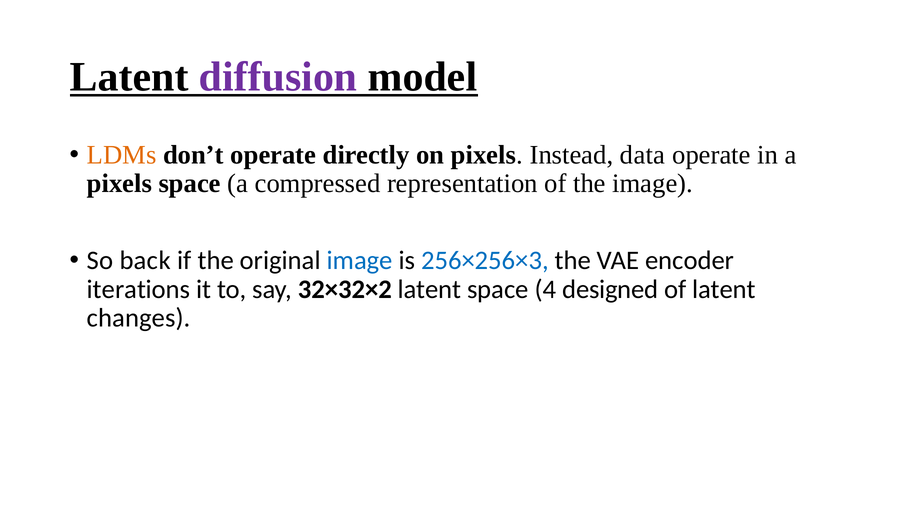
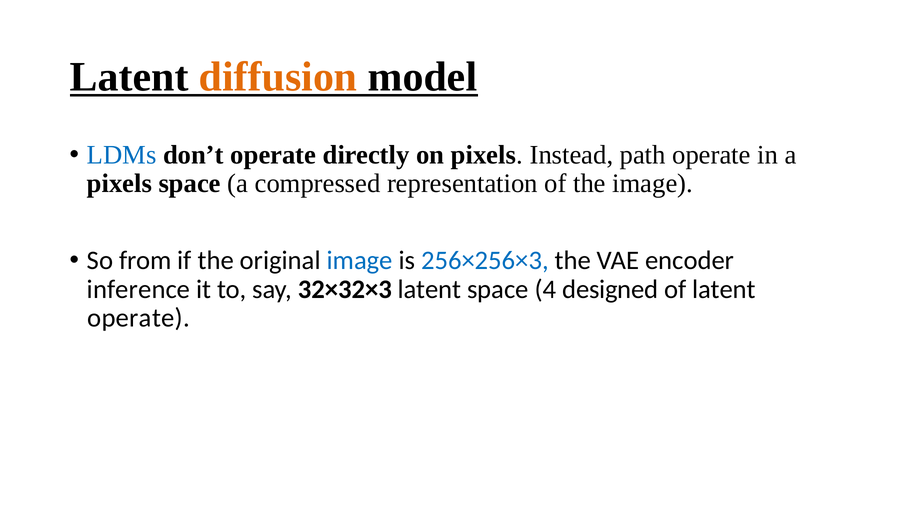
diffusion colour: purple -> orange
LDMs colour: orange -> blue
data: data -> path
back: back -> from
iterations: iterations -> inference
32×32×2: 32×32×2 -> 32×32×3
changes at (139, 318): changes -> operate
